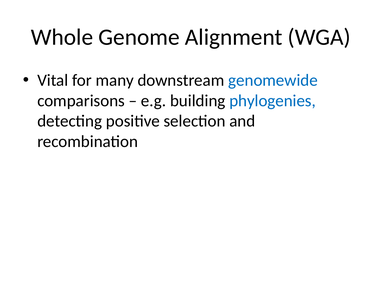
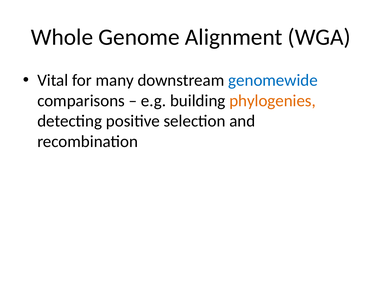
phylogenies colour: blue -> orange
